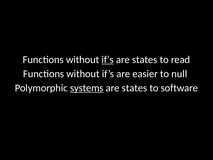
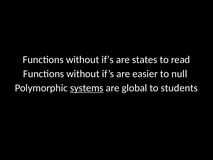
if’s at (108, 60) underline: present -> none
states at (134, 88): states -> global
software: software -> students
